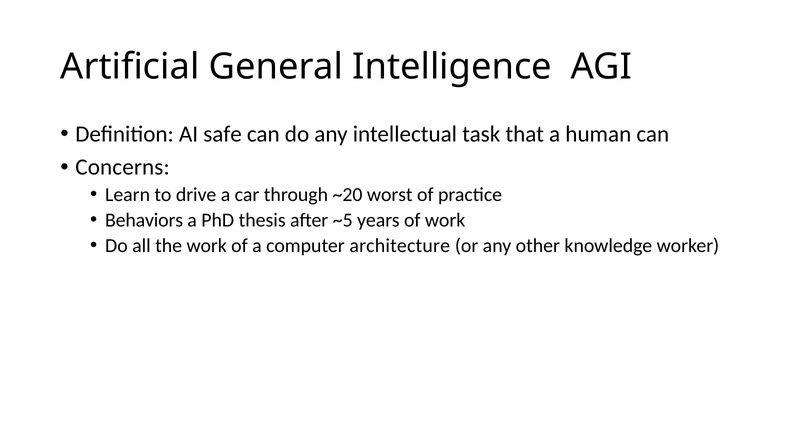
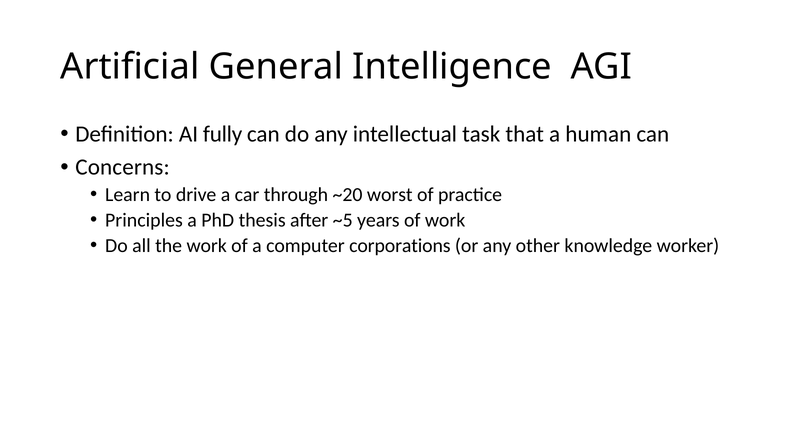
safe: safe -> fully
Behaviors: Behaviors -> Principles
architecture: architecture -> corporations
